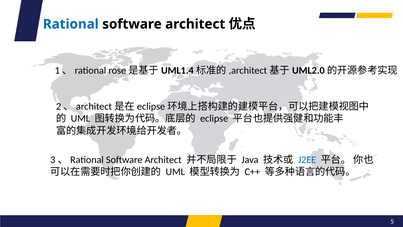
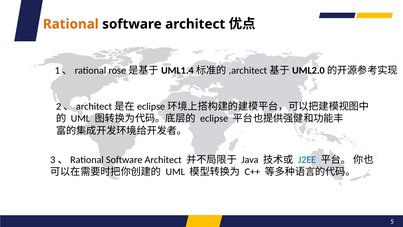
Rational colour: blue -> orange
